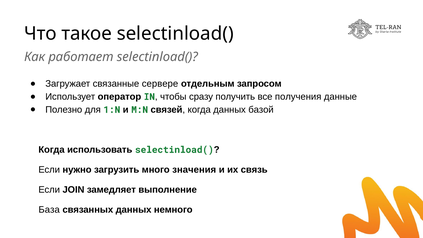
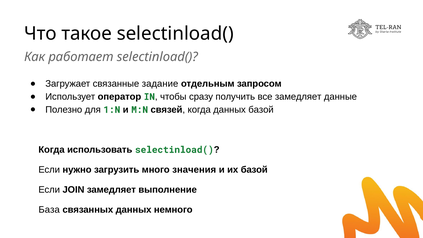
сервере: сервере -> задание
все получения: получения -> замедляет
их связь: связь -> базой
